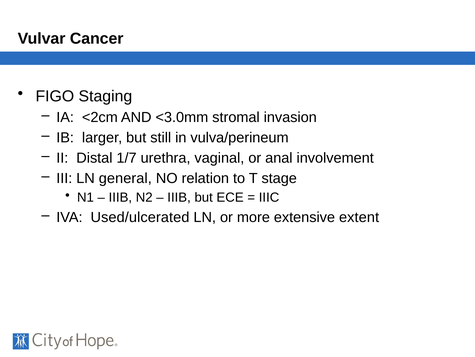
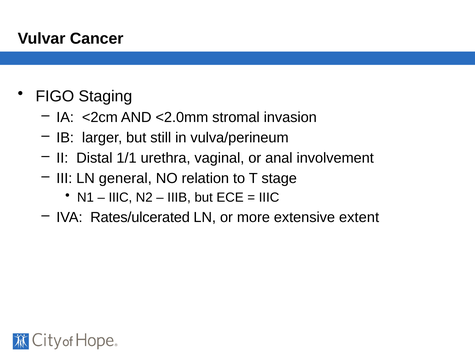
<3.0mm: <3.0mm -> <2.0mm
1/7: 1/7 -> 1/1
IIIB at (120, 197): IIIB -> IIIC
Used/ulcerated: Used/ulcerated -> Rates/ulcerated
